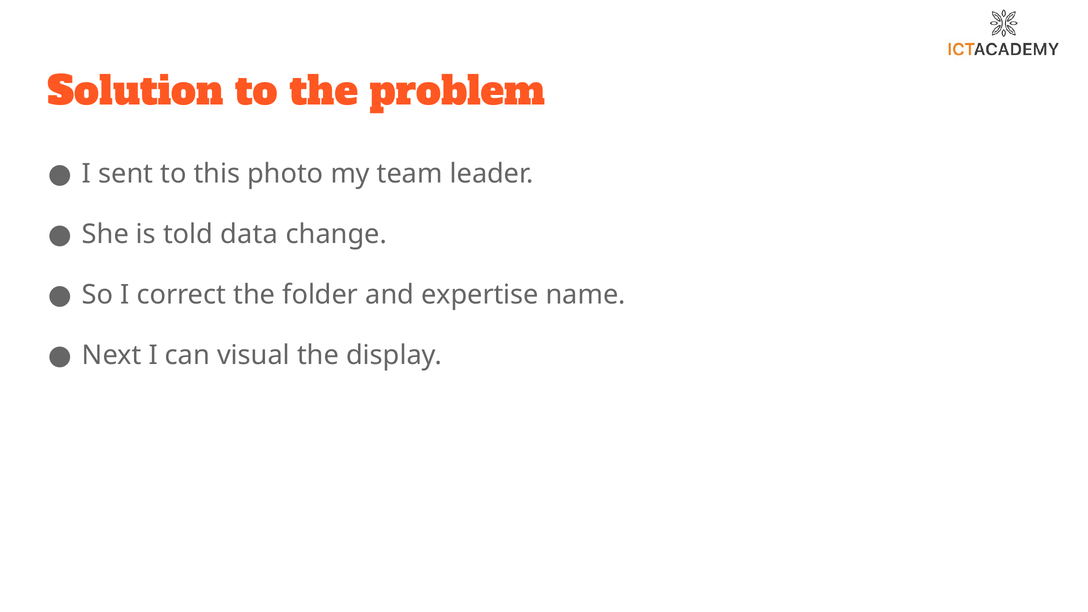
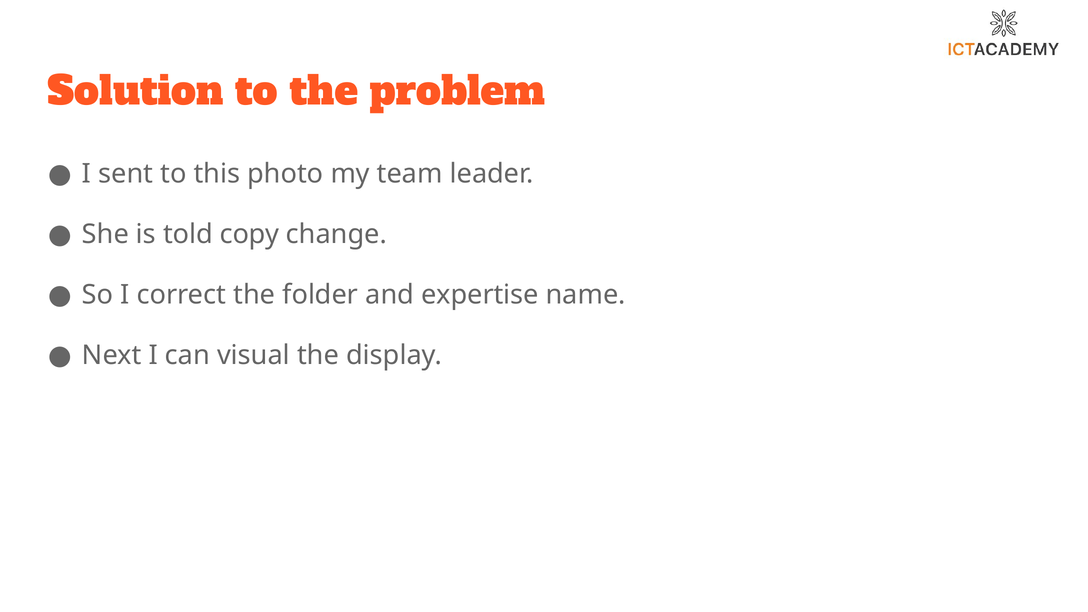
data: data -> copy
